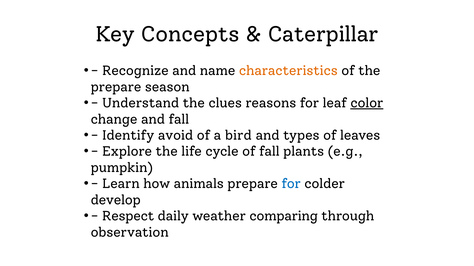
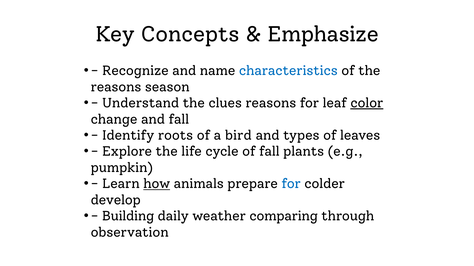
Caterpillar: Caterpillar -> Emphasize
characteristics colour: orange -> blue
prepare at (116, 87): prepare -> reasons
avoid: avoid -> roots
how underline: none -> present
Respect: Respect -> Building
